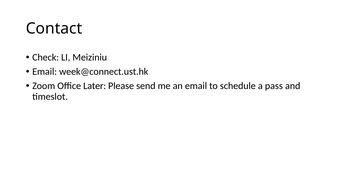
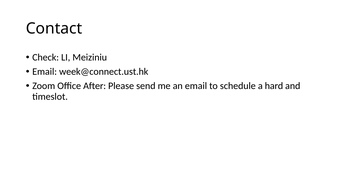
Later: Later -> After
pass: pass -> hard
